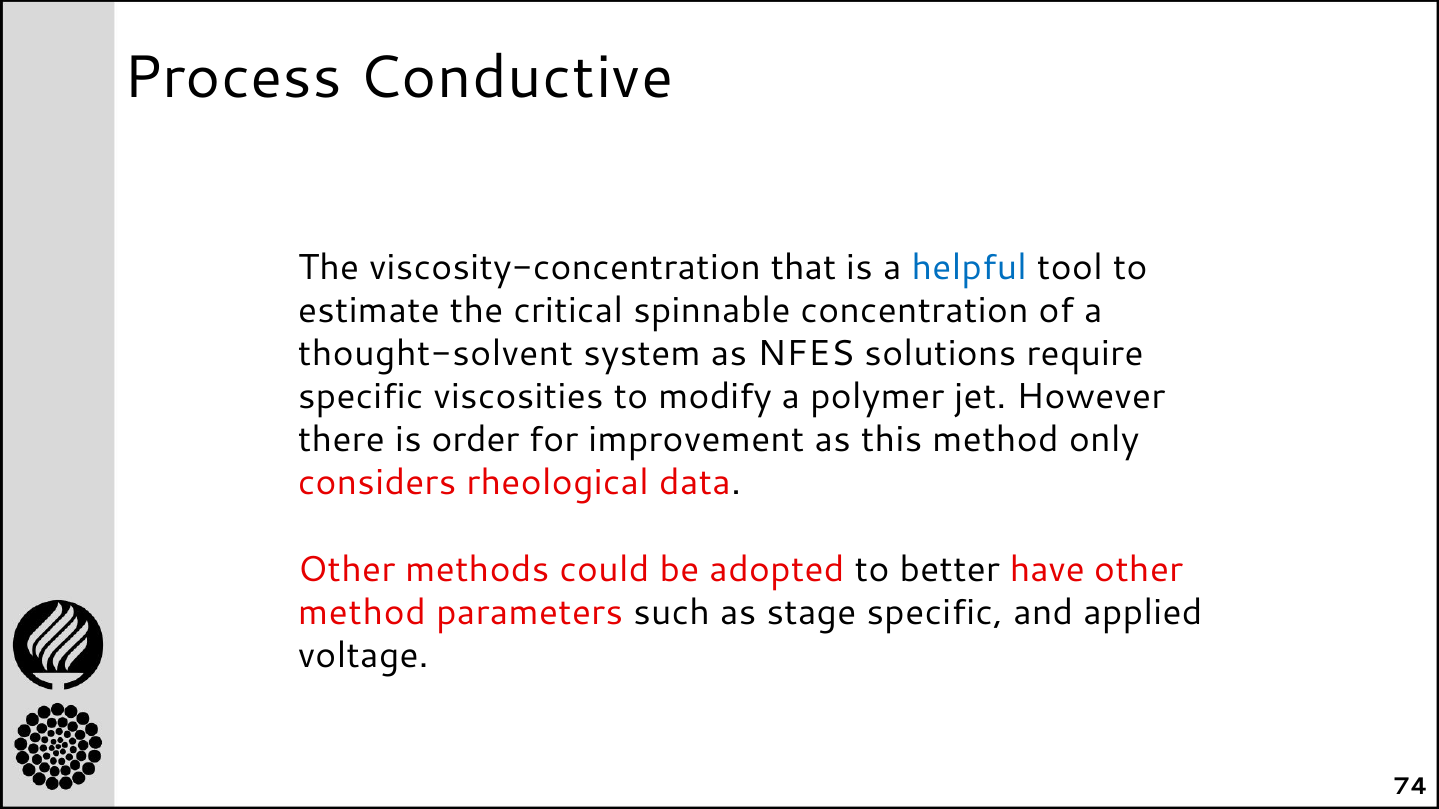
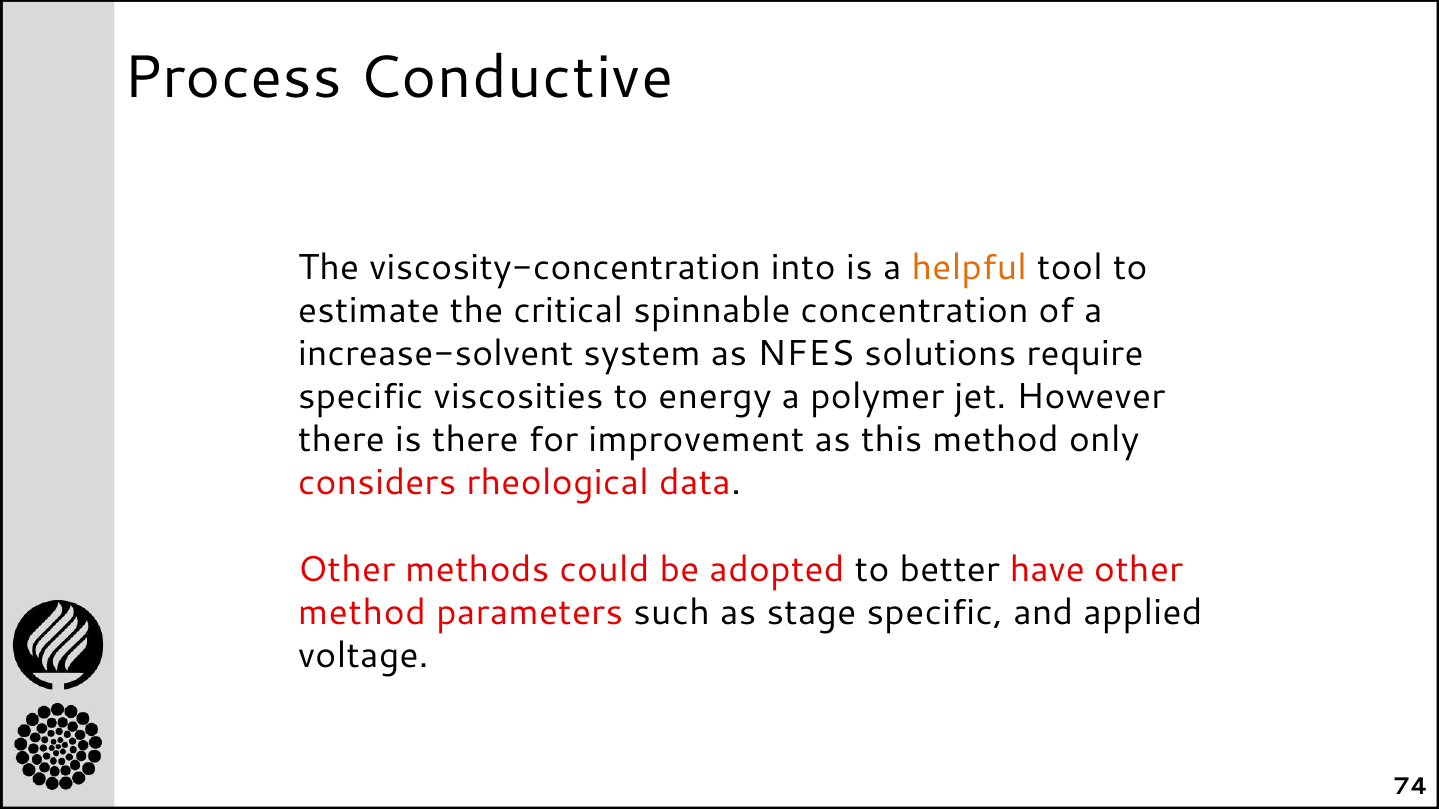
that: that -> into
helpful colour: blue -> orange
thought-solvent: thought-solvent -> increase-solvent
modify: modify -> energy
is order: order -> there
